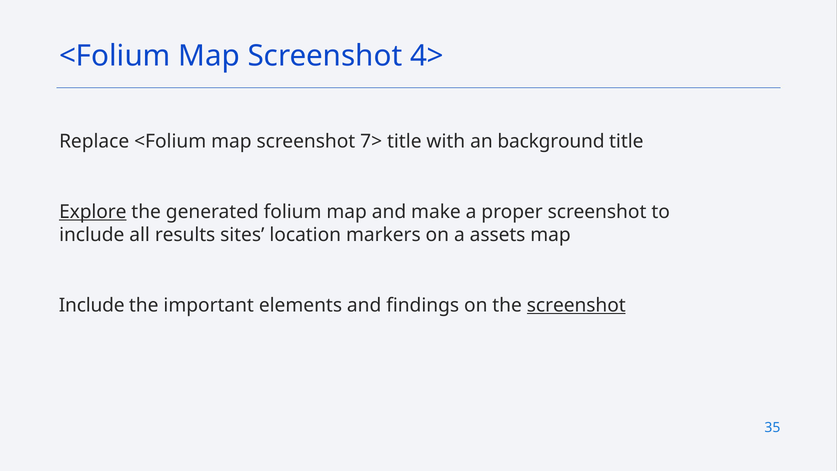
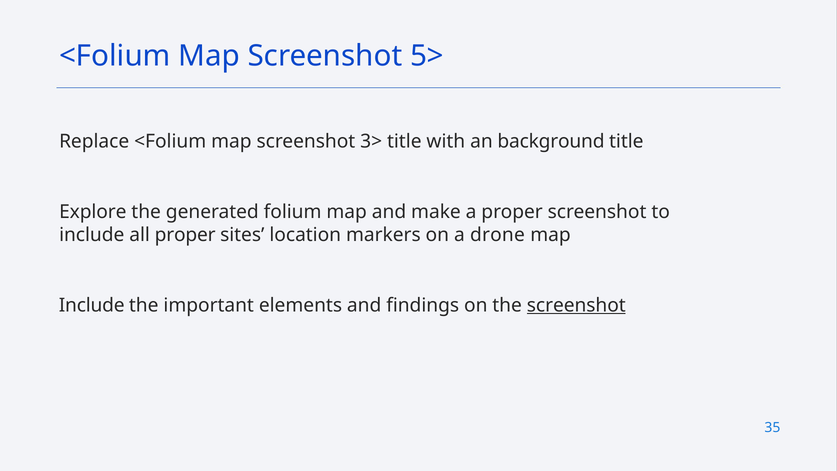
4>: 4> -> 5>
7>: 7> -> 3>
Explore underline: present -> none
all results: results -> proper
assets: assets -> drone
